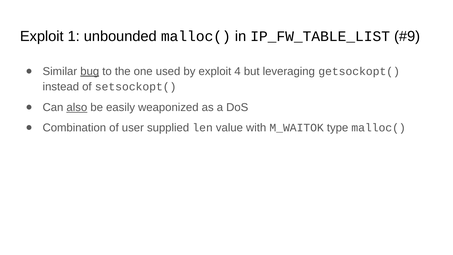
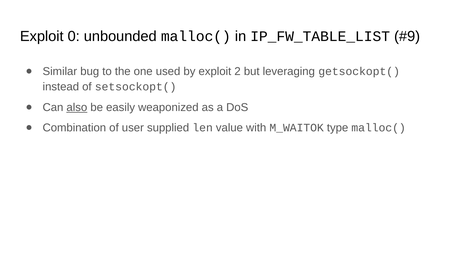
1: 1 -> 0
bug underline: present -> none
4: 4 -> 2
